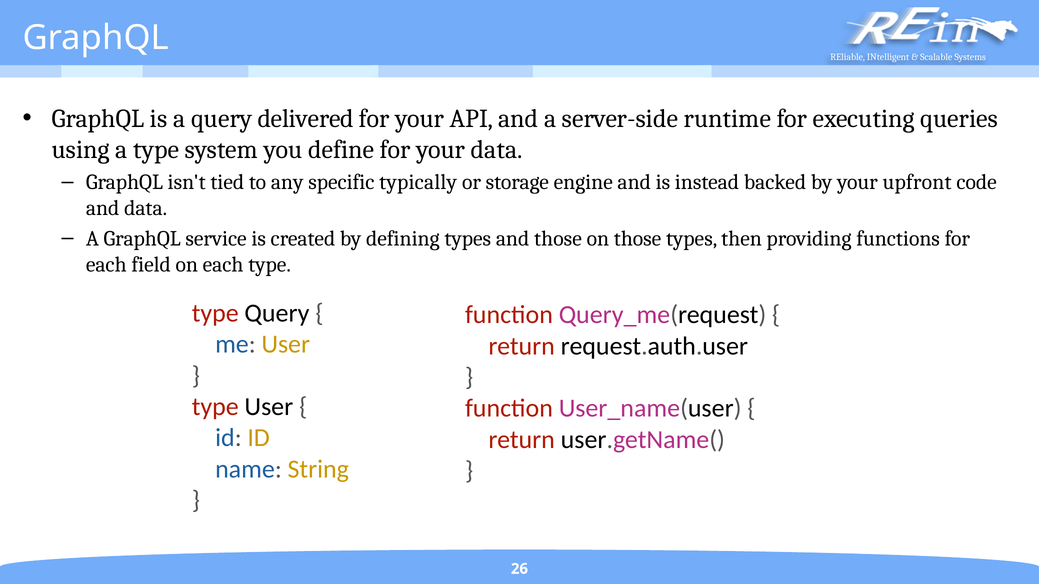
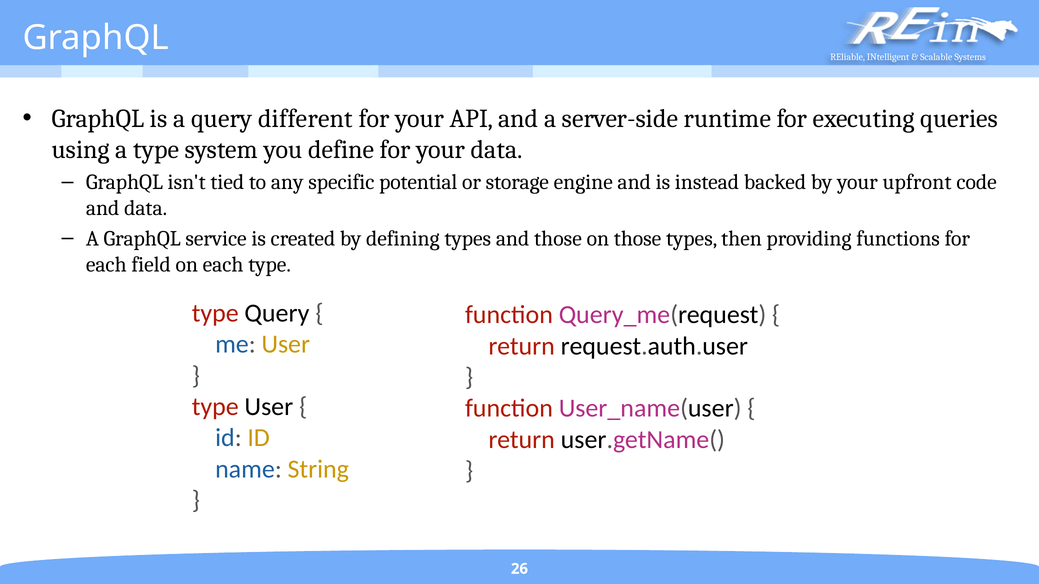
delivered: delivered -> different
typically: typically -> potential
